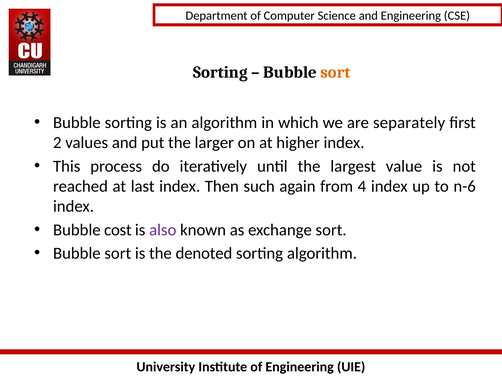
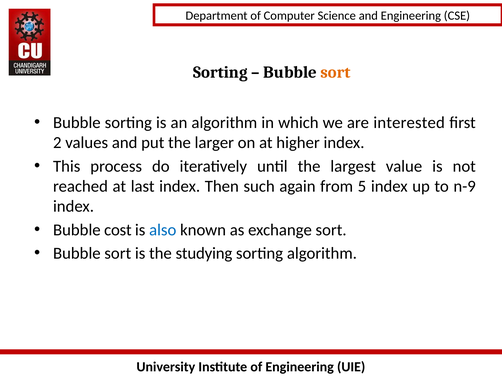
separately: separately -> interested
4: 4 -> 5
n-6: n-6 -> n-9
also colour: purple -> blue
denoted: denoted -> studying
